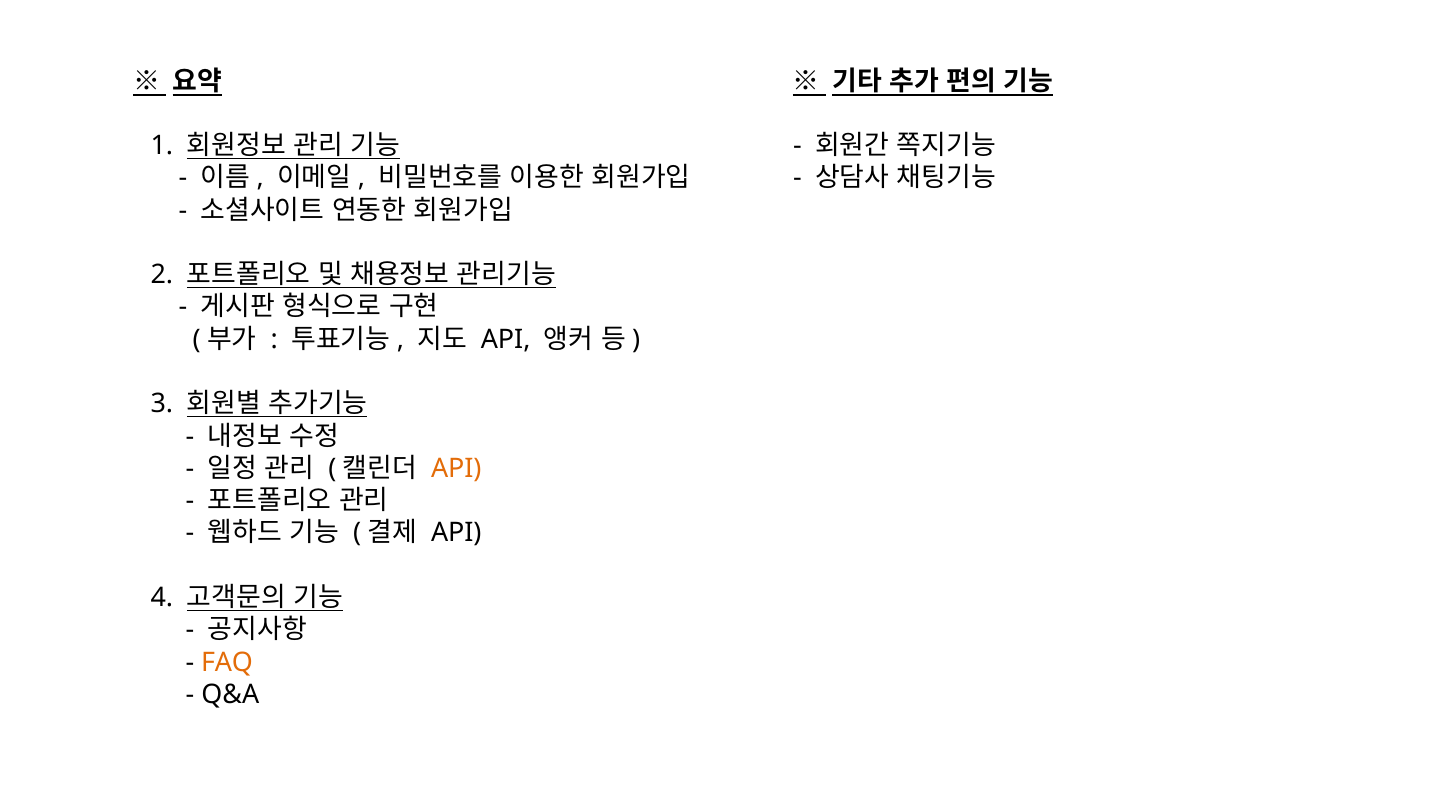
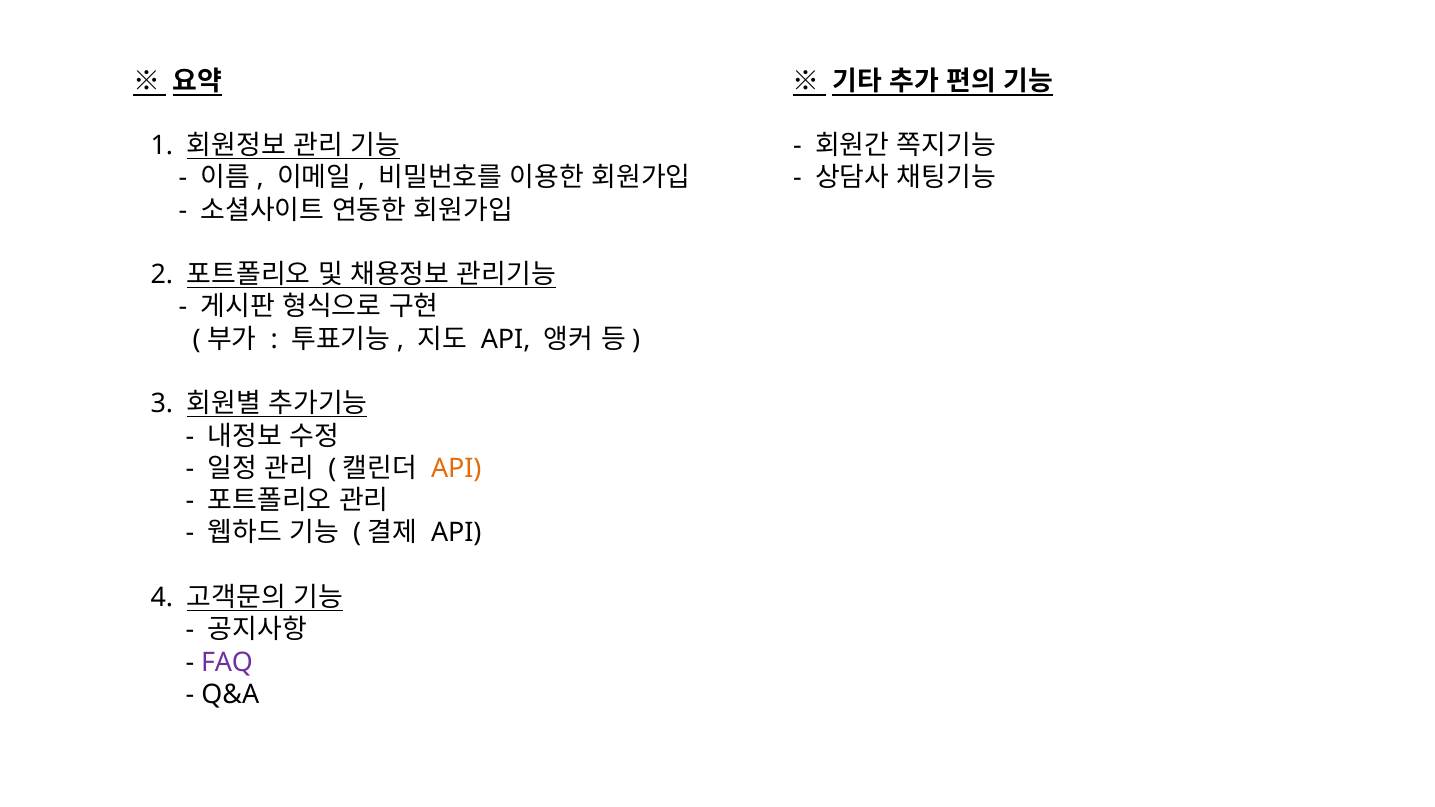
FAQ colour: orange -> purple
